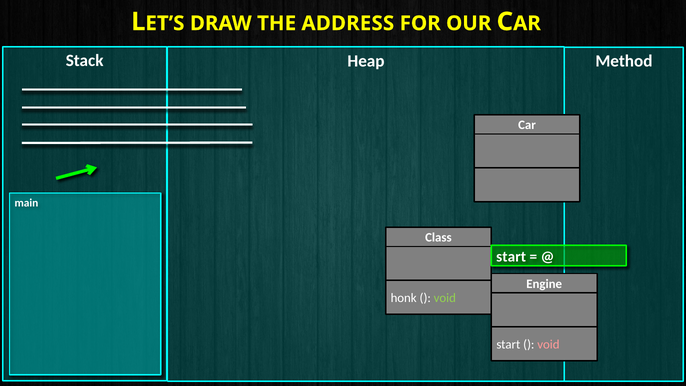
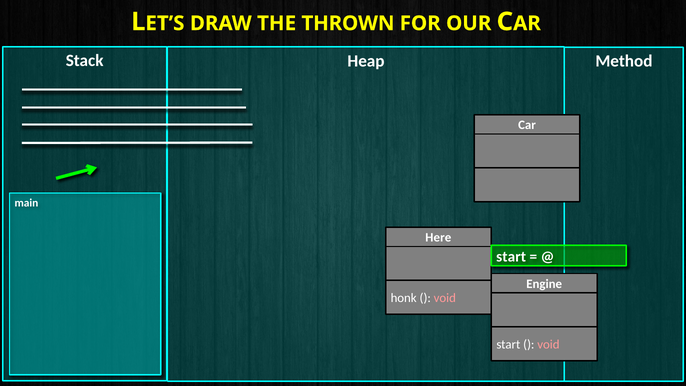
ADDRESS: ADDRESS -> THROWN
Class: Class -> Here
void at (445, 298) colour: light green -> pink
